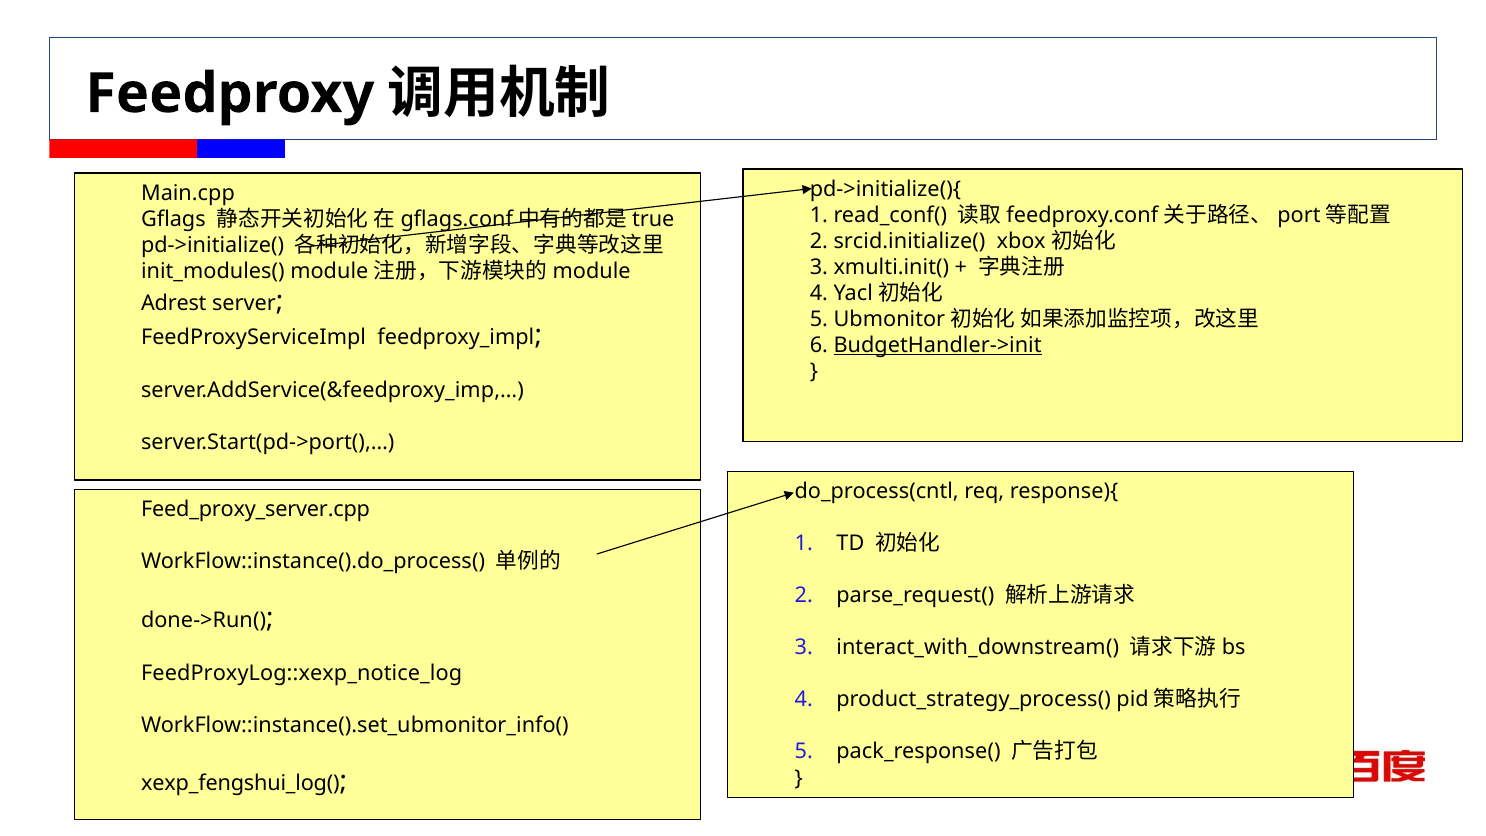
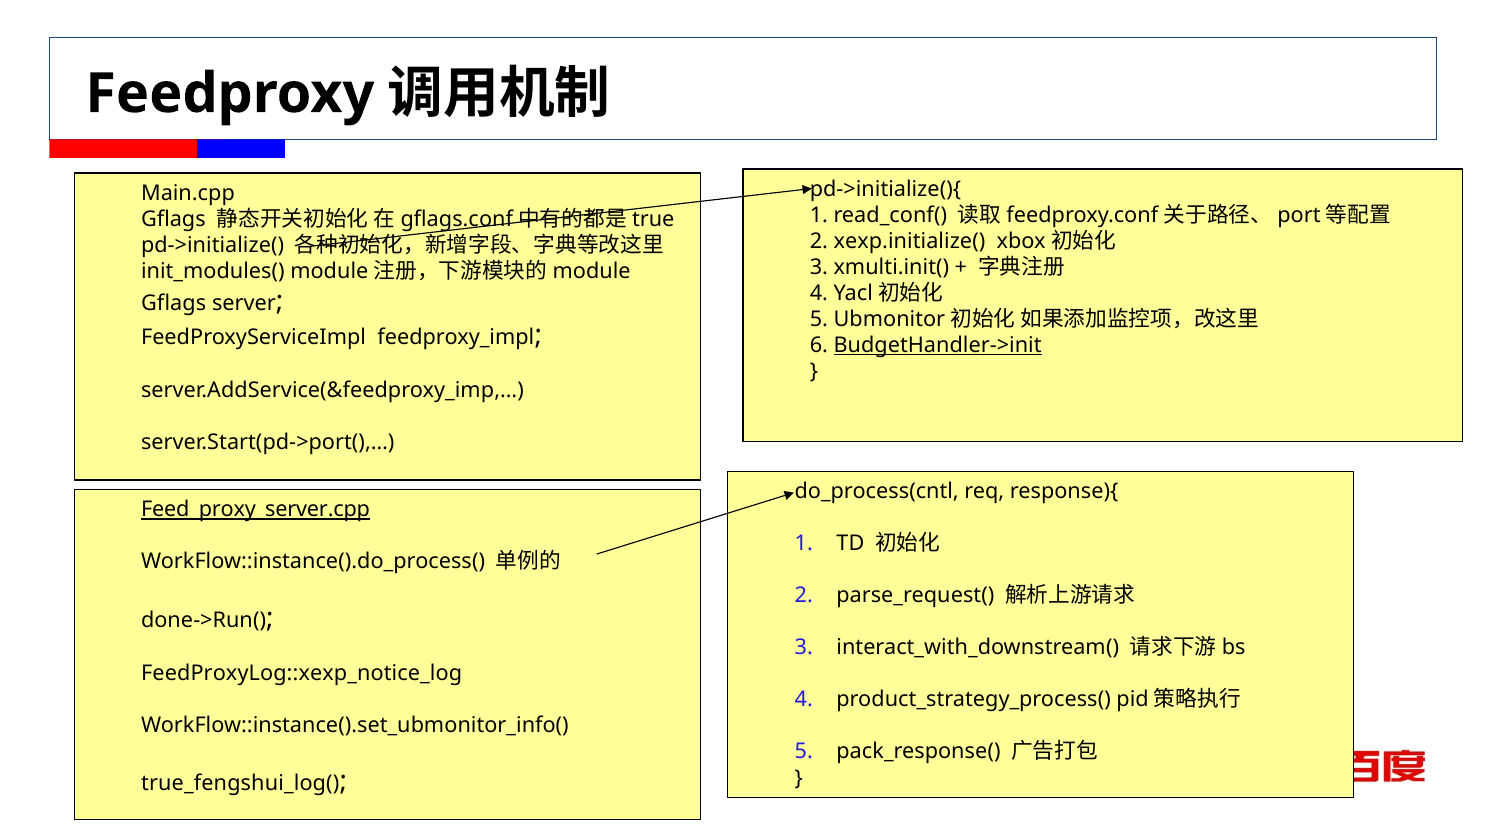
srcid.initialize(: srcid.initialize( -> xexp.initialize(
Adrest at (174, 303): Adrest -> Gflags
Feed_proxy_server.cpp underline: none -> present
xexp_fengshui_log(: xexp_fengshui_log( -> true_fengshui_log(
